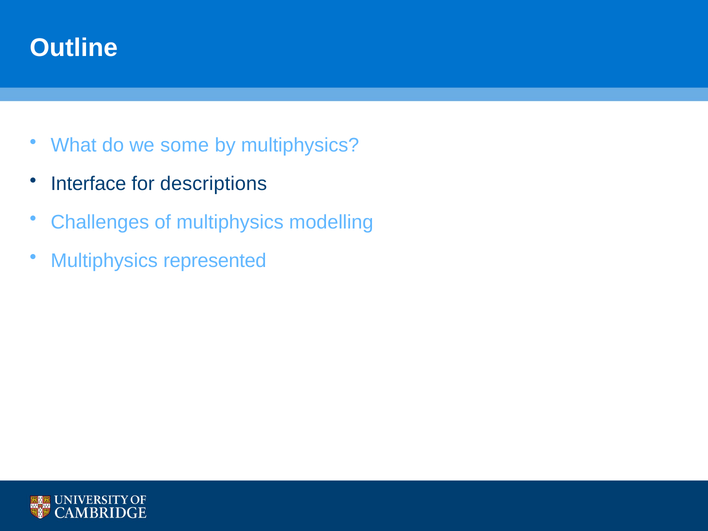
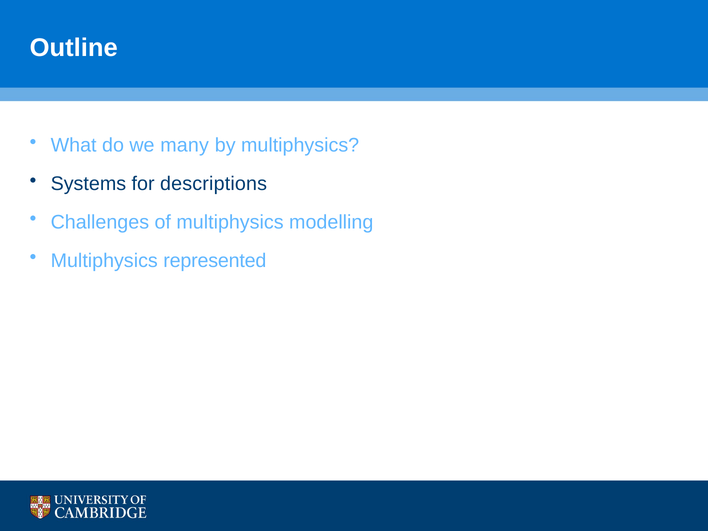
some: some -> many
Interface: Interface -> Systems
